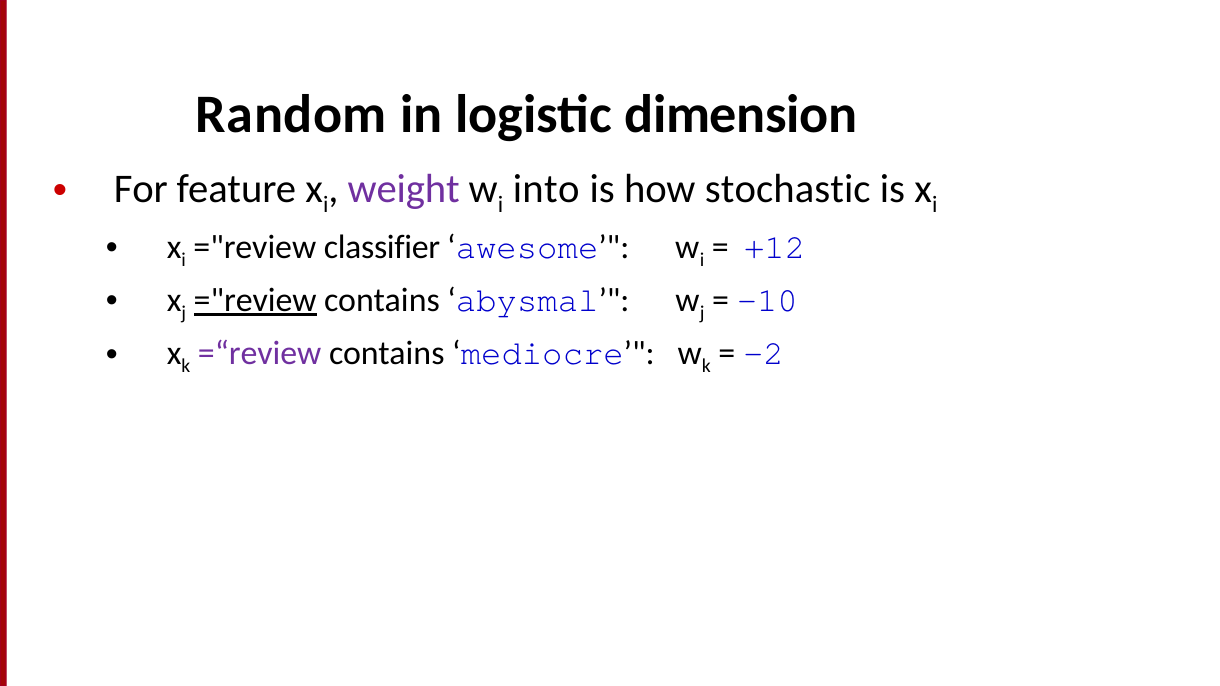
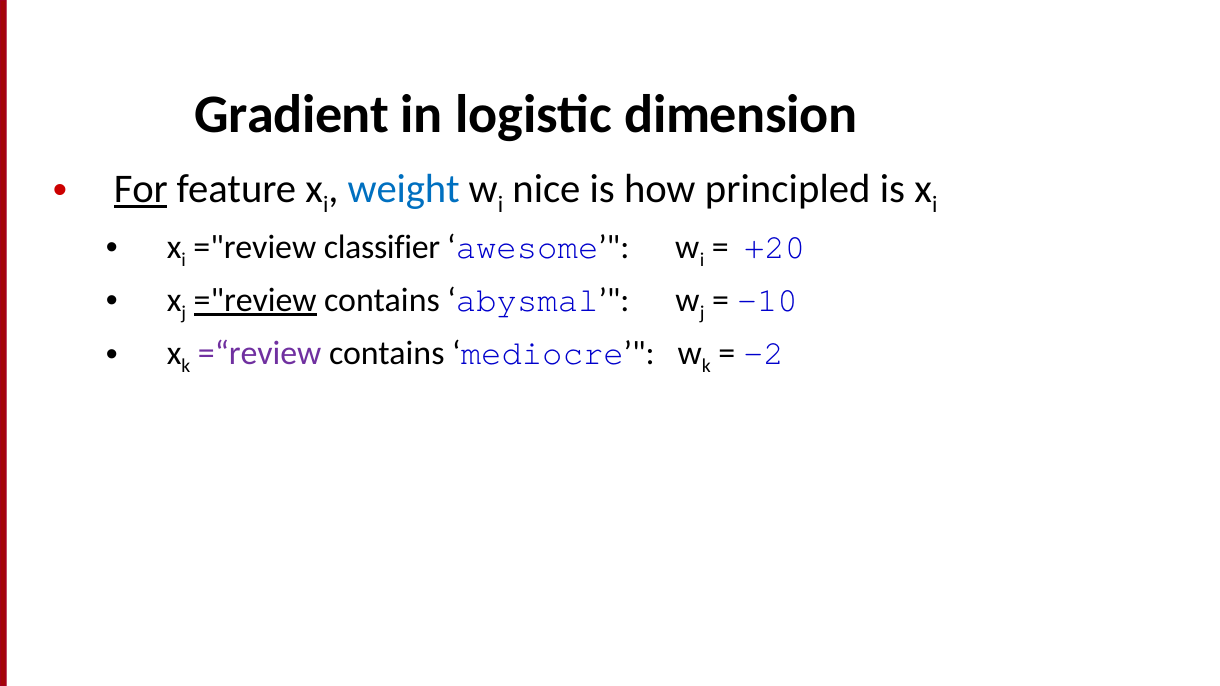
Random: Random -> Gradient
For underline: none -> present
weight colour: purple -> blue
into: into -> nice
stochastic: stochastic -> principled
+12: +12 -> +20
